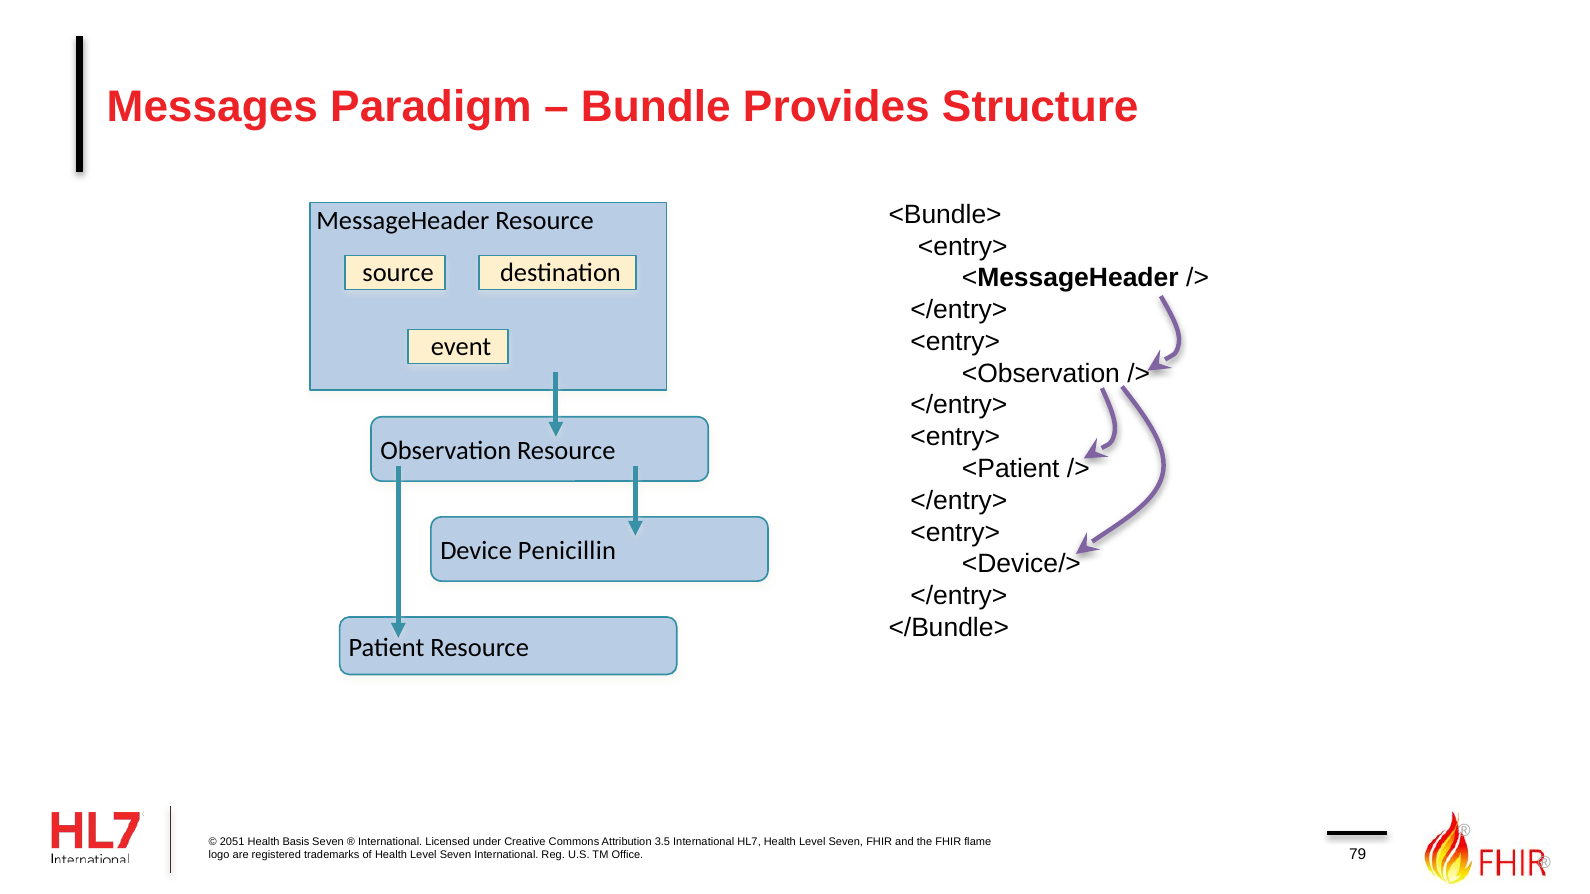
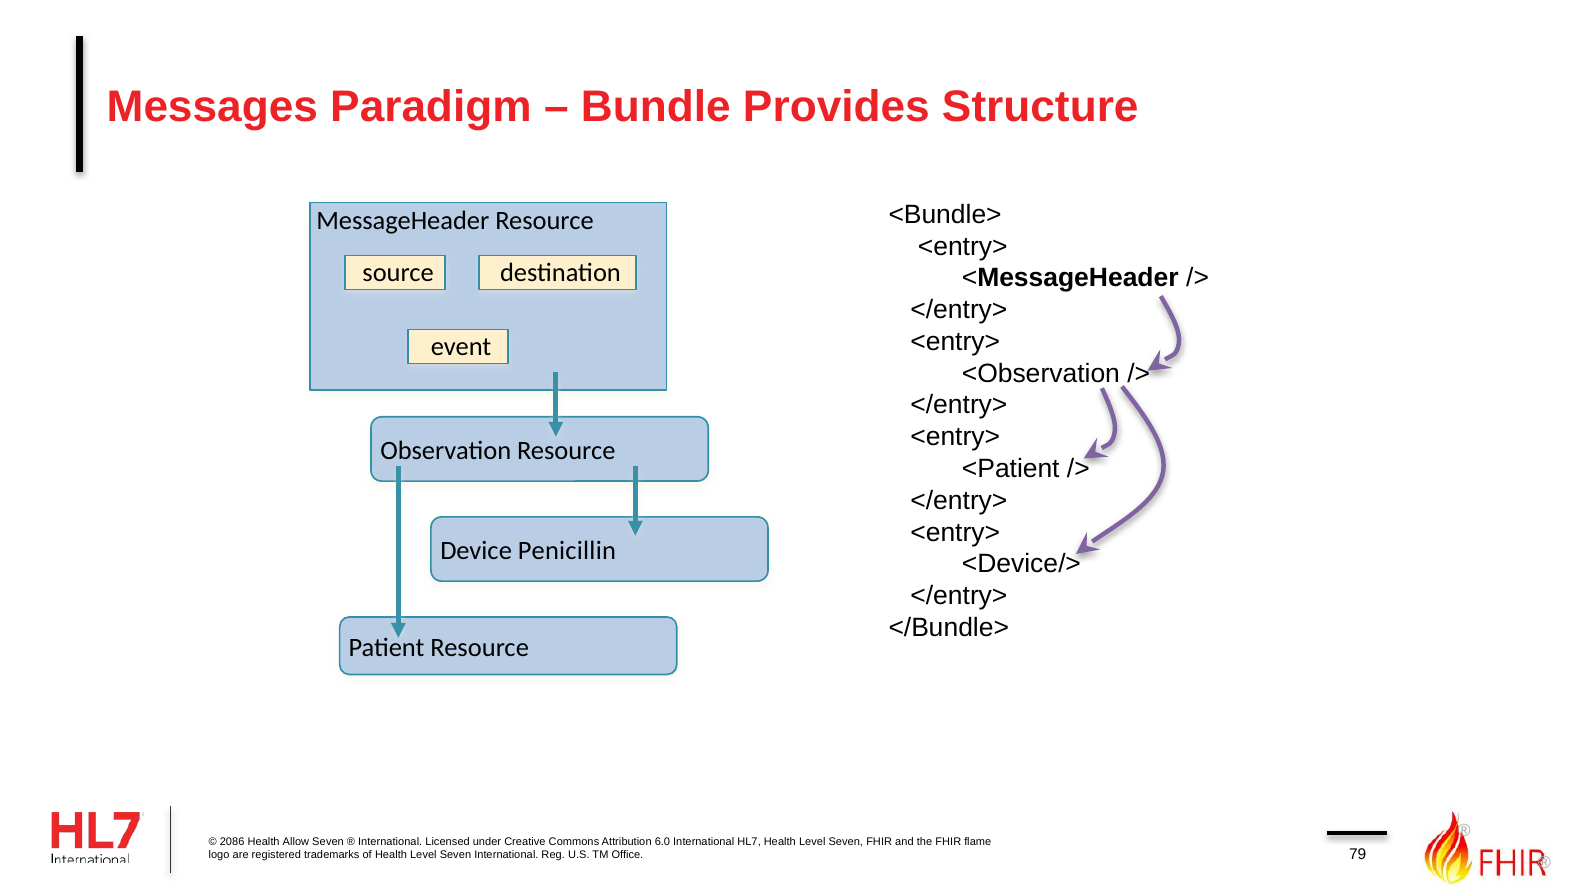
2051: 2051 -> 2086
Basis: Basis -> Allow
3.5: 3.5 -> 6.0
